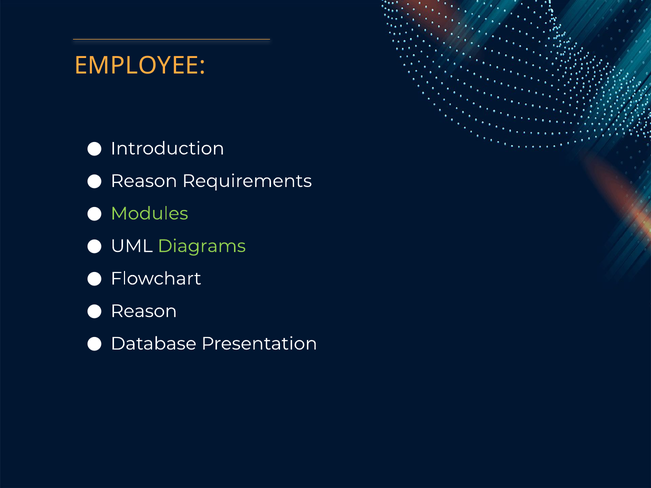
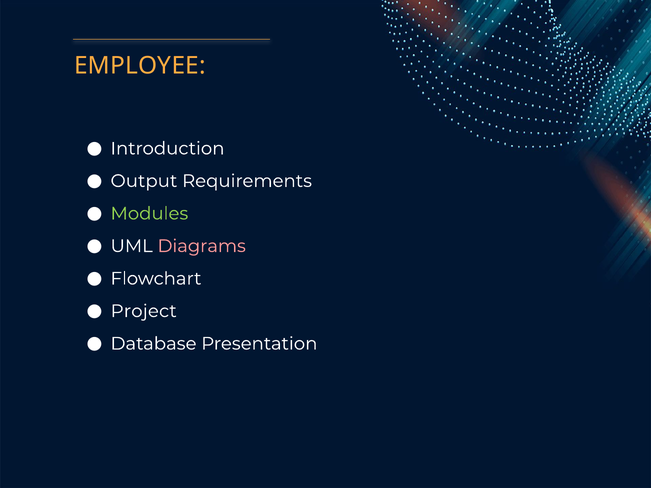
Reason at (144, 181): Reason -> Output
Diagrams colour: light green -> pink
Reason at (144, 311): Reason -> Project
